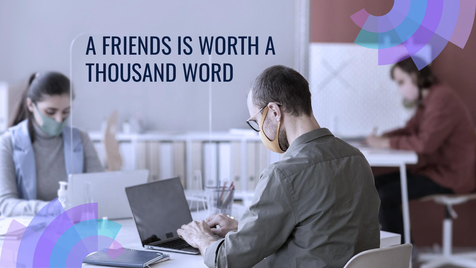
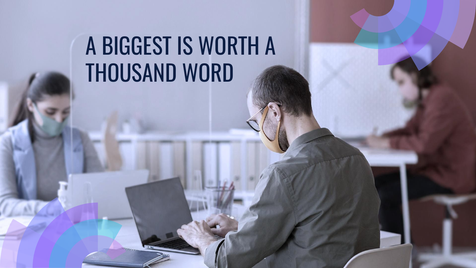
FRIENDS: FRIENDS -> BIGGEST
